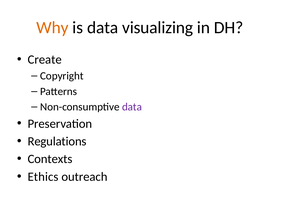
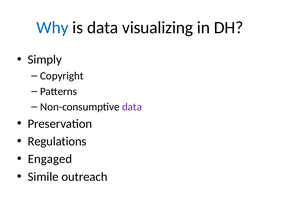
Why colour: orange -> blue
Create: Create -> Simply
Contexts: Contexts -> Engaged
Ethics: Ethics -> Simile
